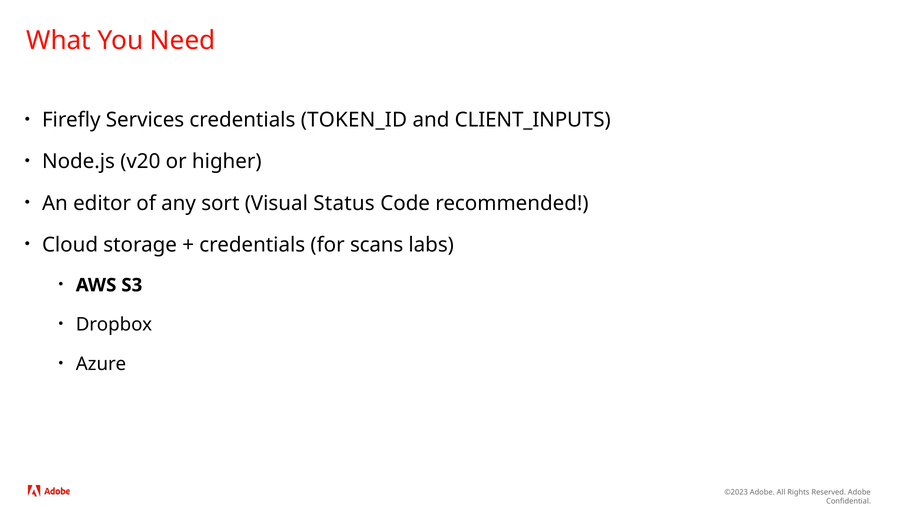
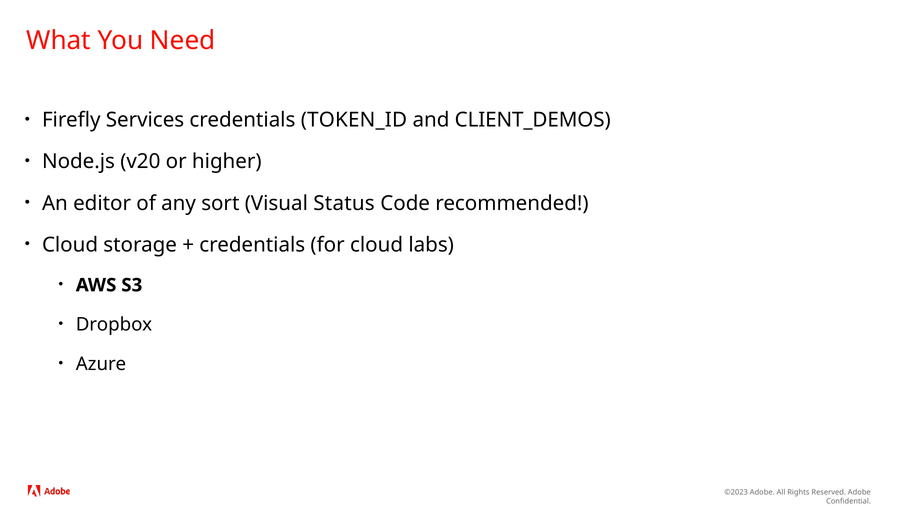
CLIENT_INPUTS: CLIENT_INPUTS -> CLIENT_DEMOS
for scans: scans -> cloud
